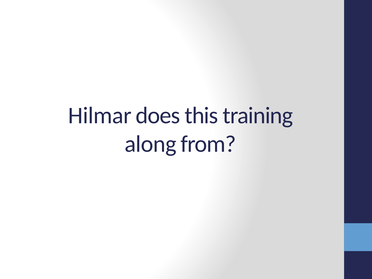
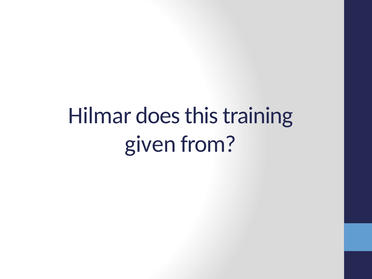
along: along -> given
